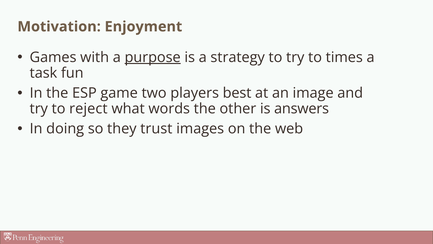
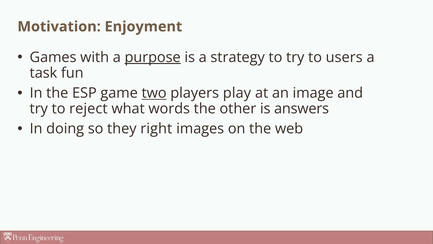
times: times -> users
two underline: none -> present
best: best -> play
trust: trust -> right
